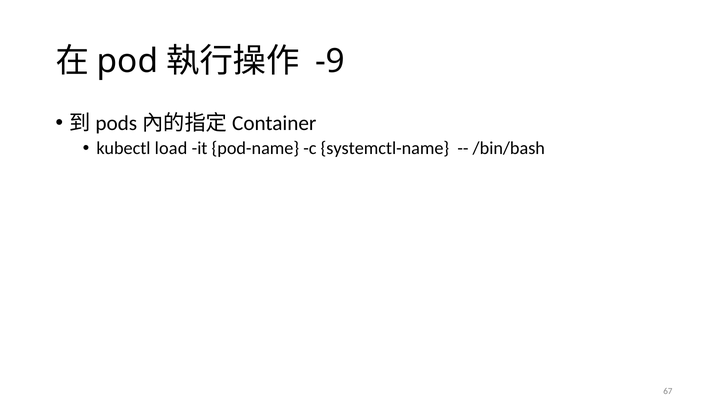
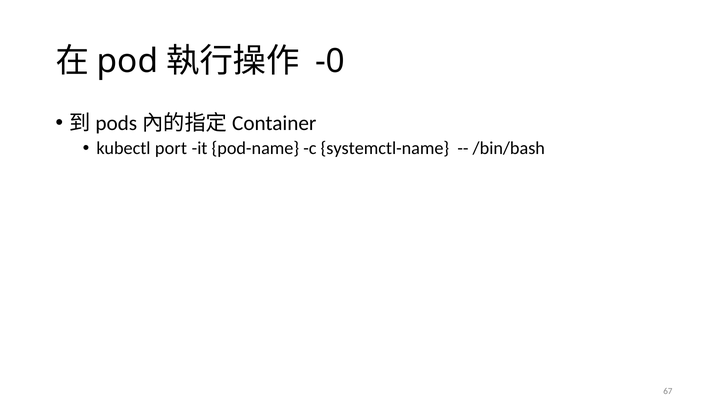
-9: -9 -> -0
load: load -> port
